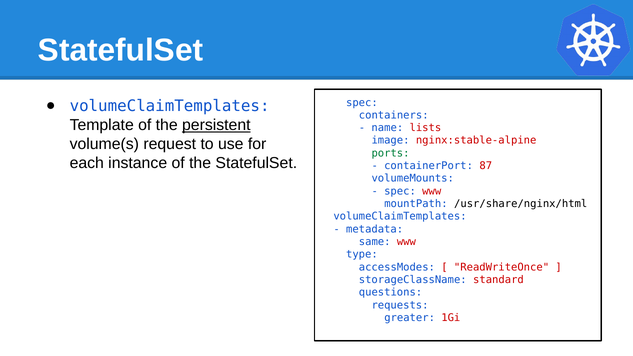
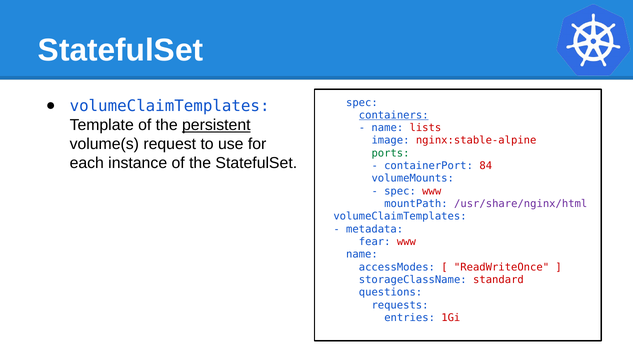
containers underline: none -> present
87: 87 -> 84
/usr/share/nginx/html colour: black -> purple
same: same -> fear
type at (362, 254): type -> name
greater: greater -> entries
